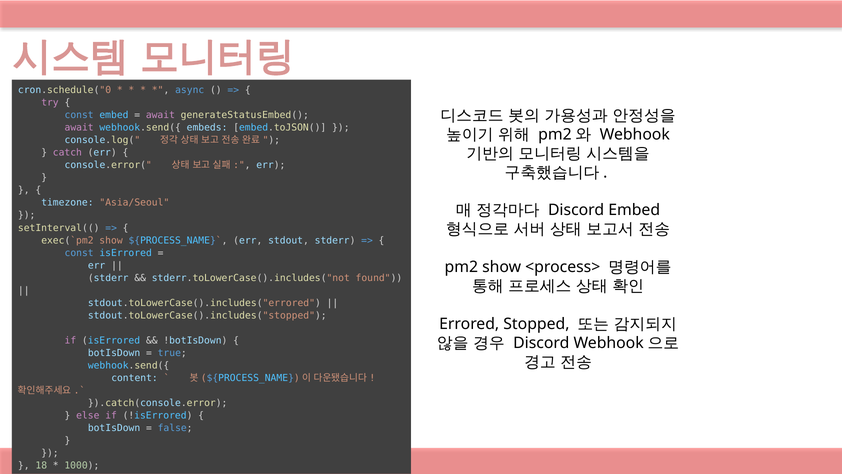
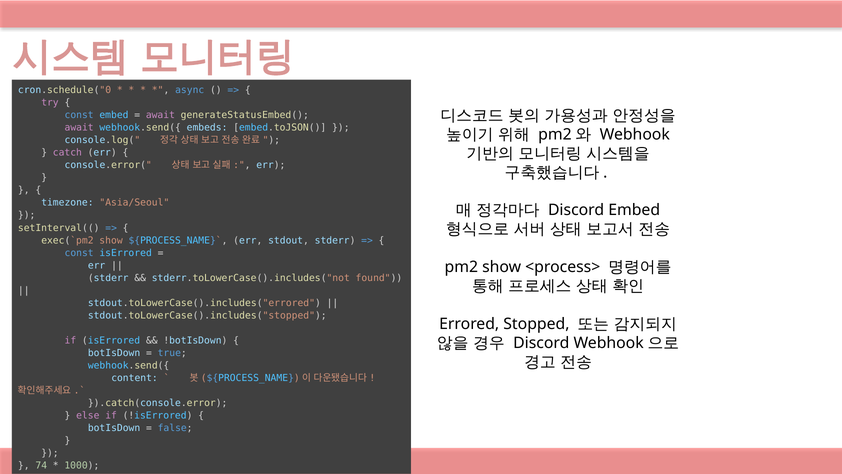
18: 18 -> 74
